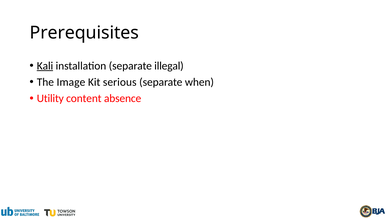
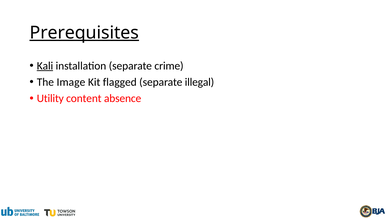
Prerequisites underline: none -> present
illegal: illegal -> crime
serious: serious -> flagged
when: when -> illegal
